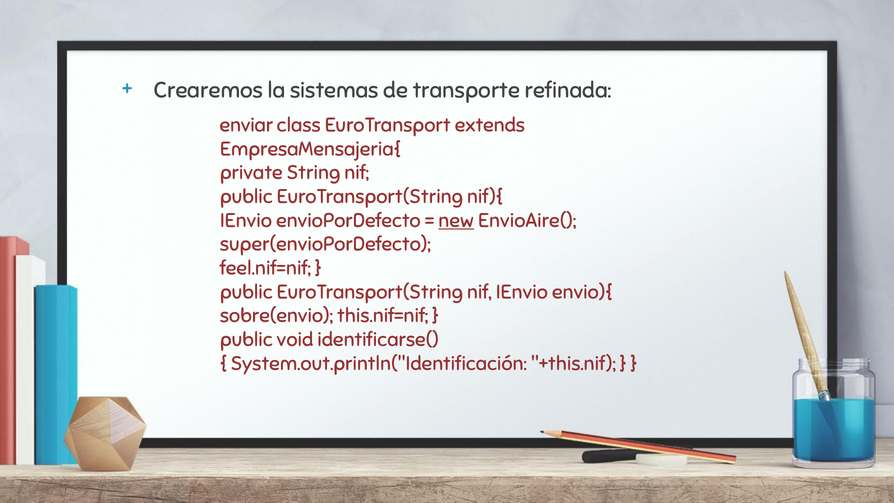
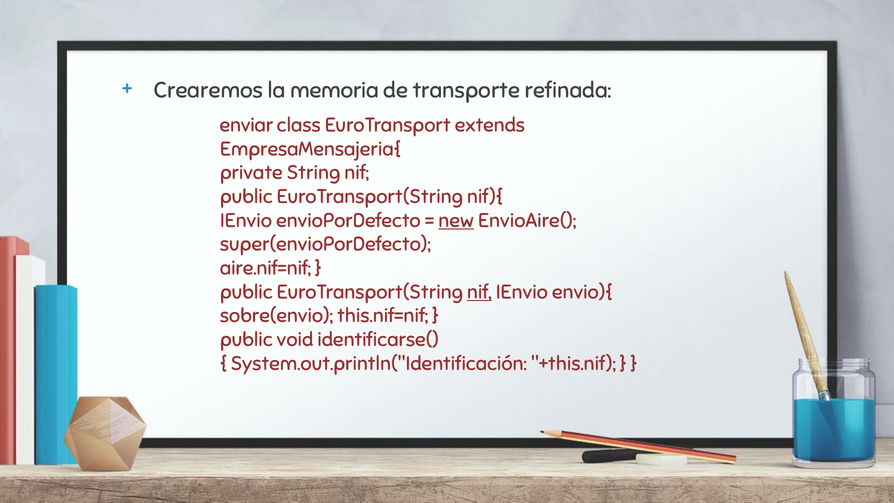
sistemas: sistemas -> memoria
feel.nif=nif: feel.nif=nif -> aire.nif=nif
nif at (479, 292) underline: none -> present
